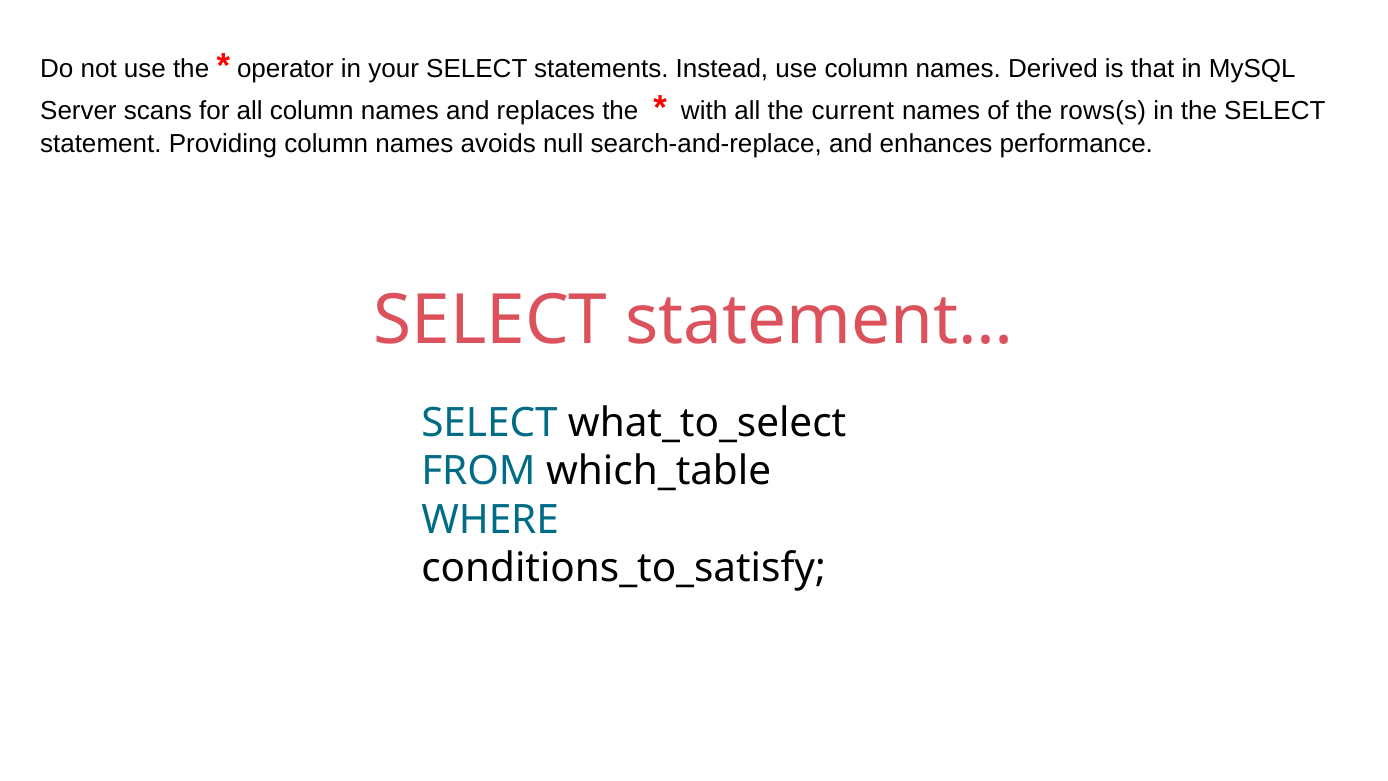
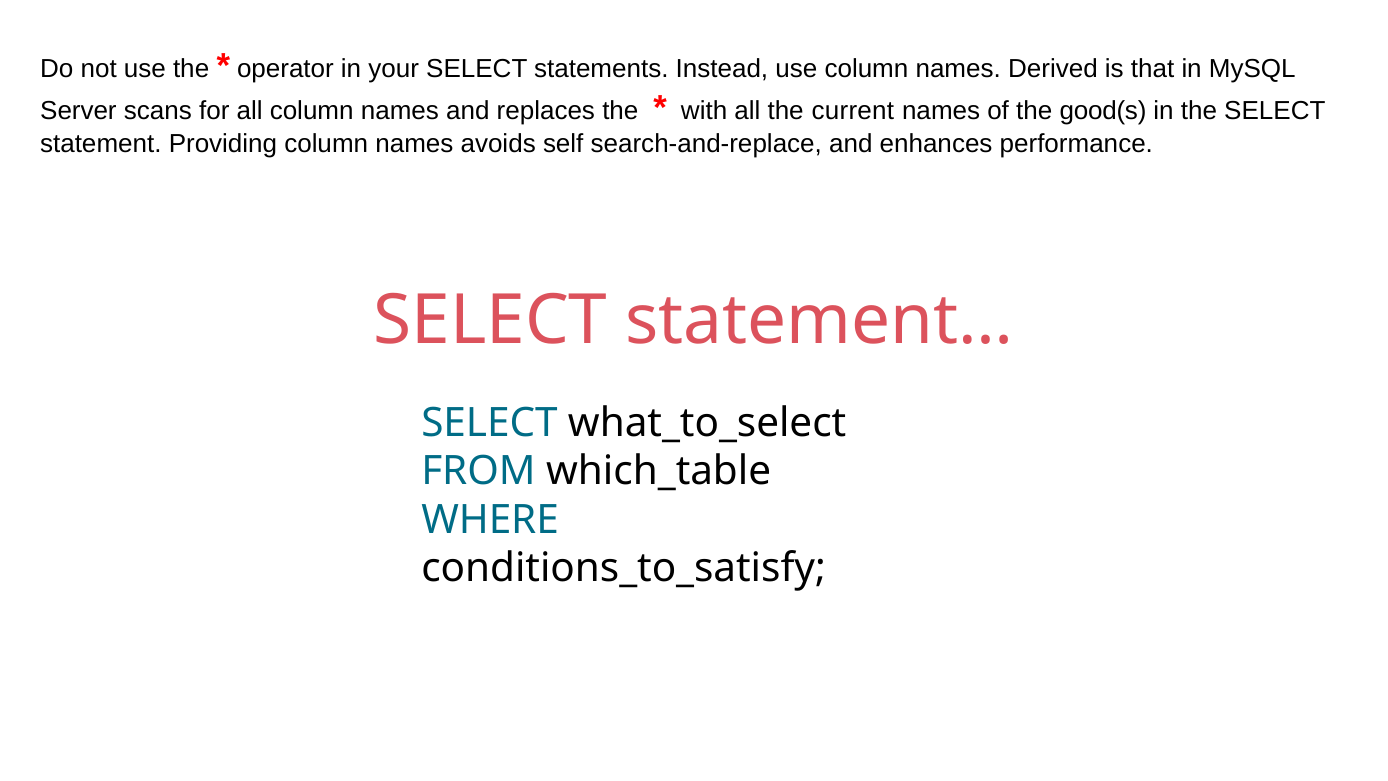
rows(s: rows(s -> good(s
null: null -> self
